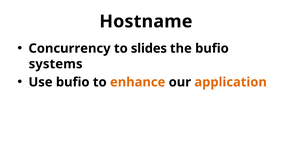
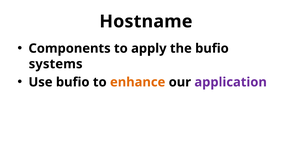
Concurrency: Concurrency -> Components
slides: slides -> apply
application colour: orange -> purple
